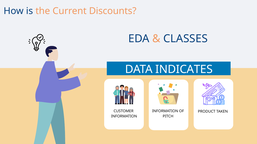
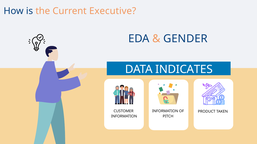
Discounts: Discounts -> Executive
CLASSES: CLASSES -> GENDER
